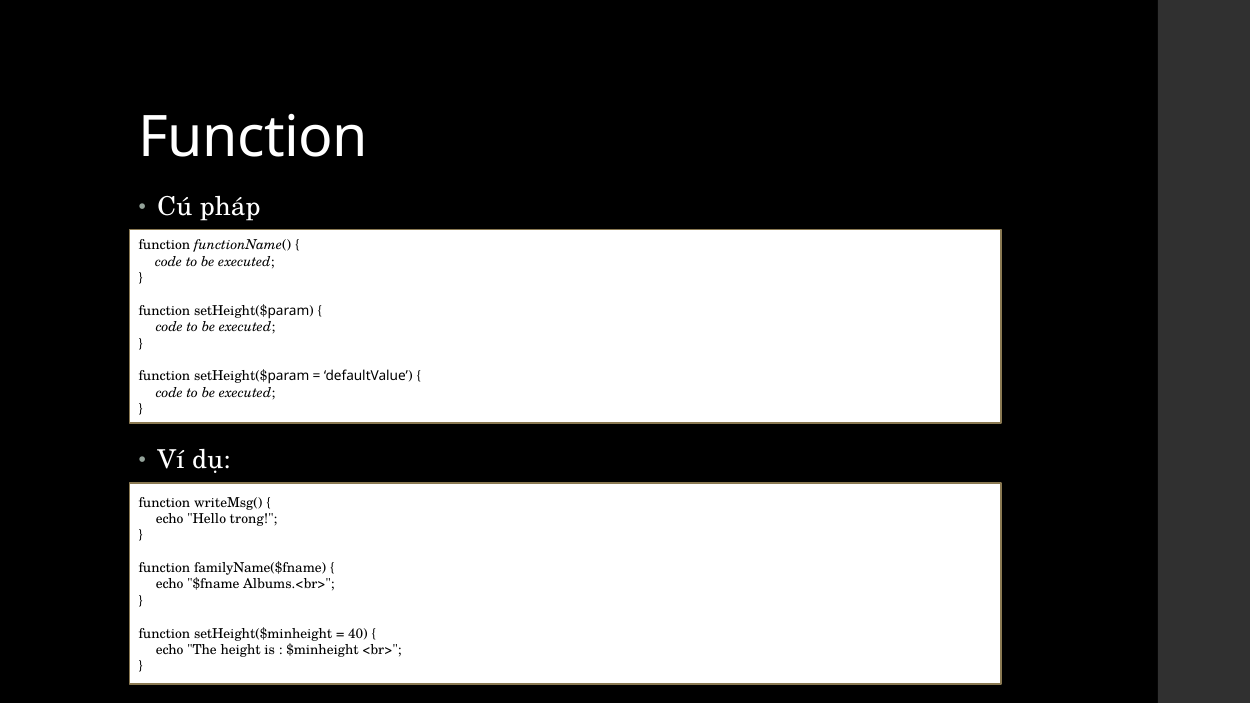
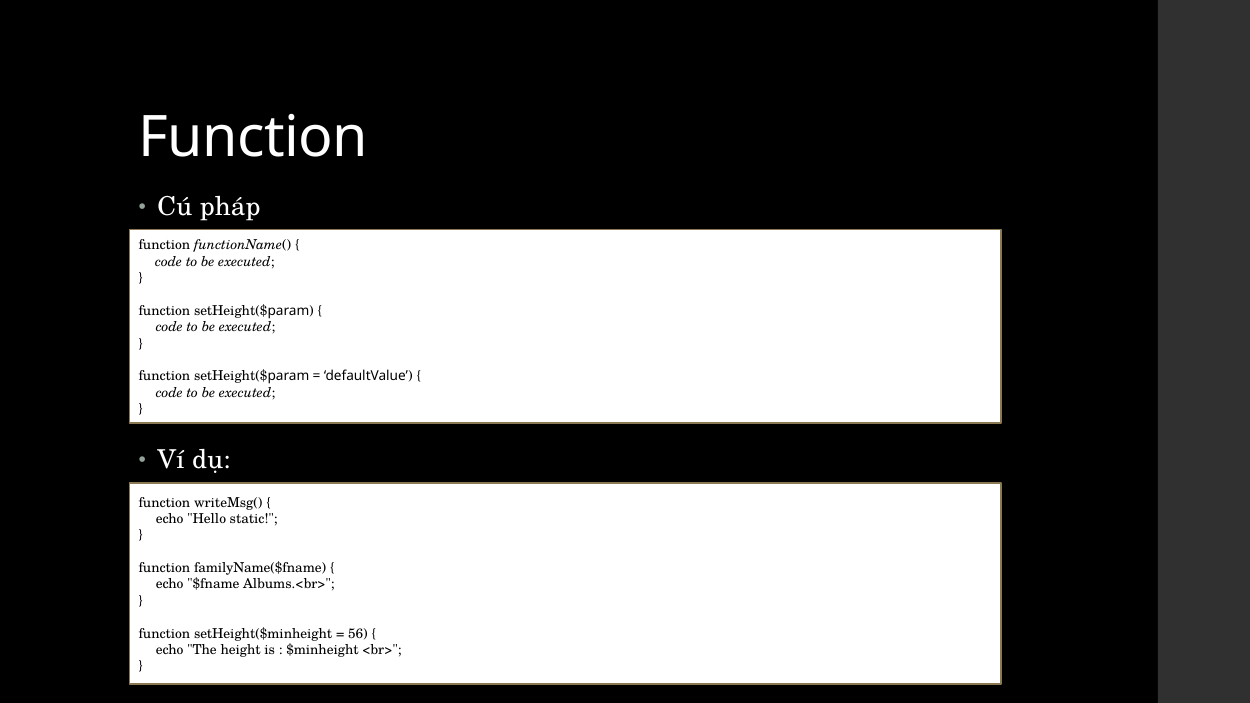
trong: trong -> static
40: 40 -> 56
